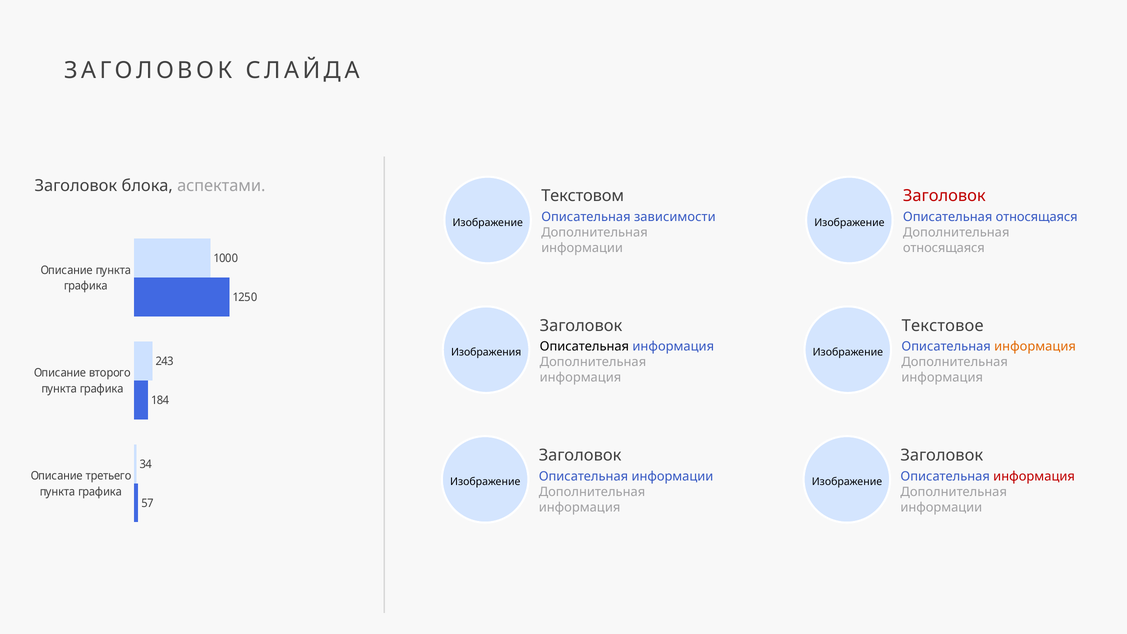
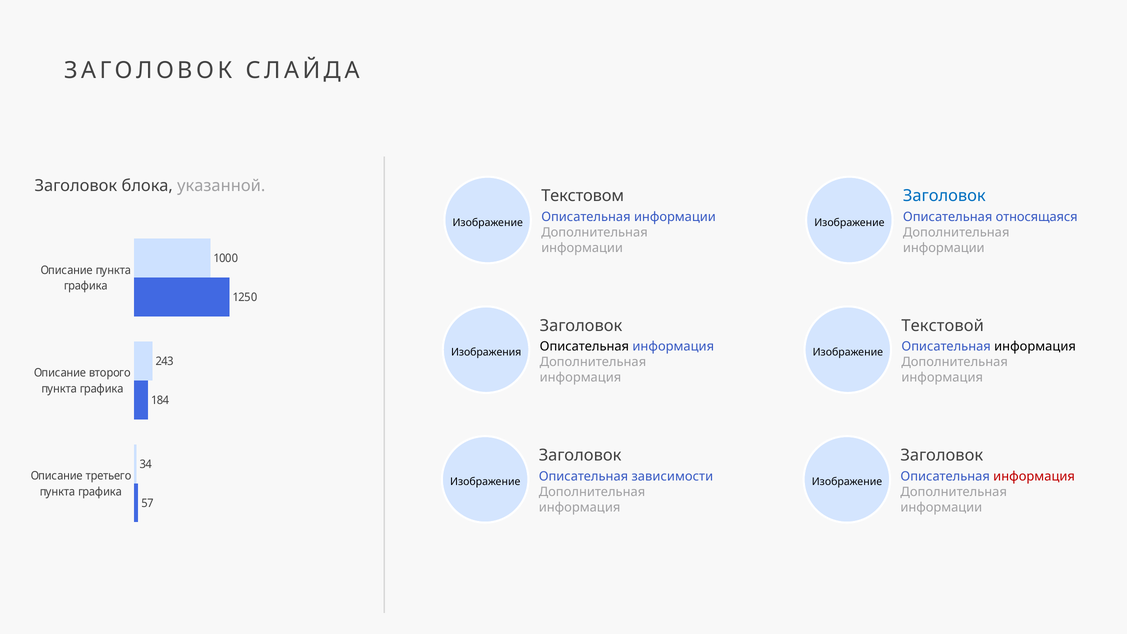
аспектами: аспектами -> указанной
Заголовок at (944, 196) colour: red -> blue
Описательная зависимости: зависимости -> информации
относящаяся at (944, 248): относящаяся -> информации
Текстовое: Текстовое -> Текстовой
информация at (1035, 347) colour: orange -> black
Описательная информации: информации -> зависимости
